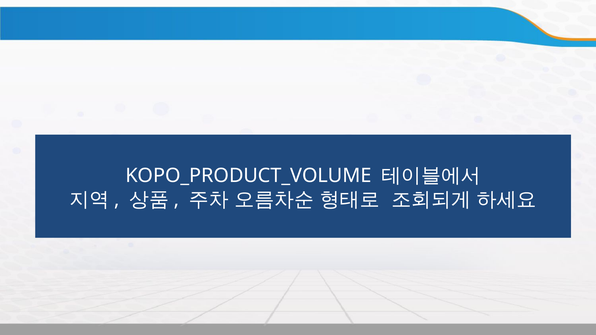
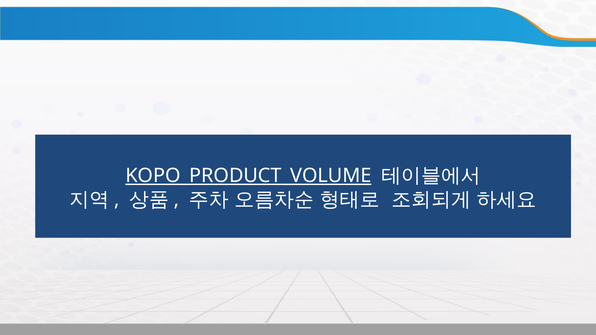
KOPO_PRODUCT_VOLUME underline: none -> present
